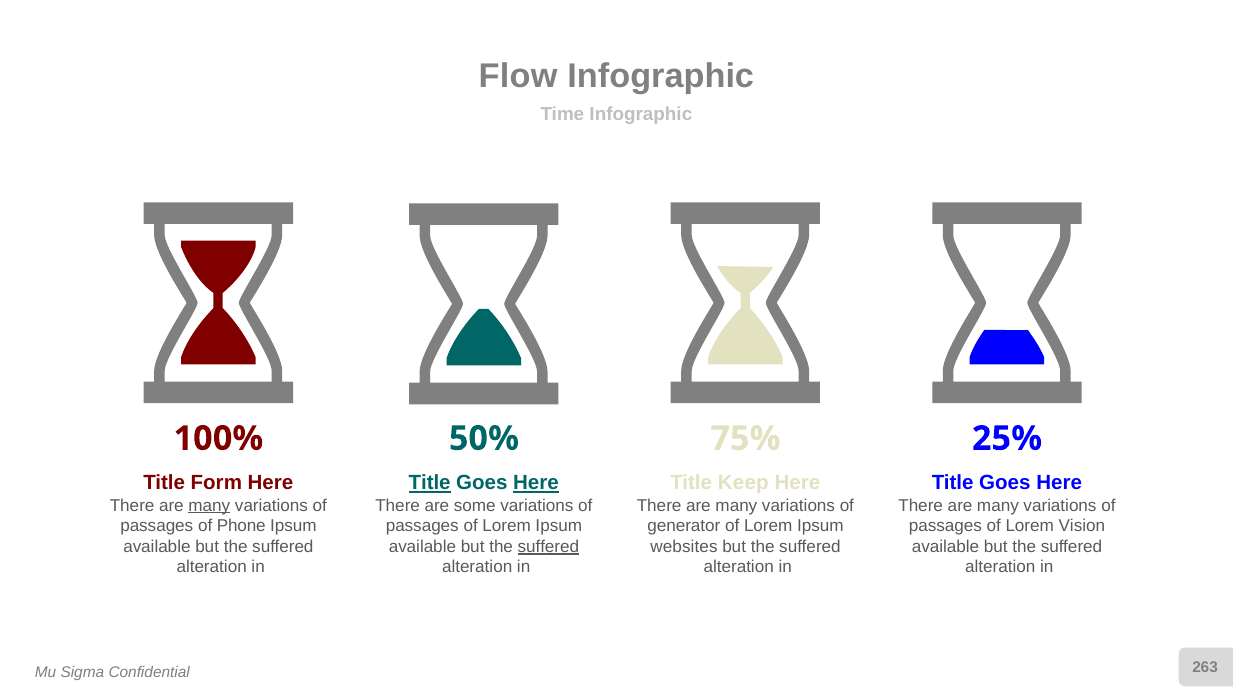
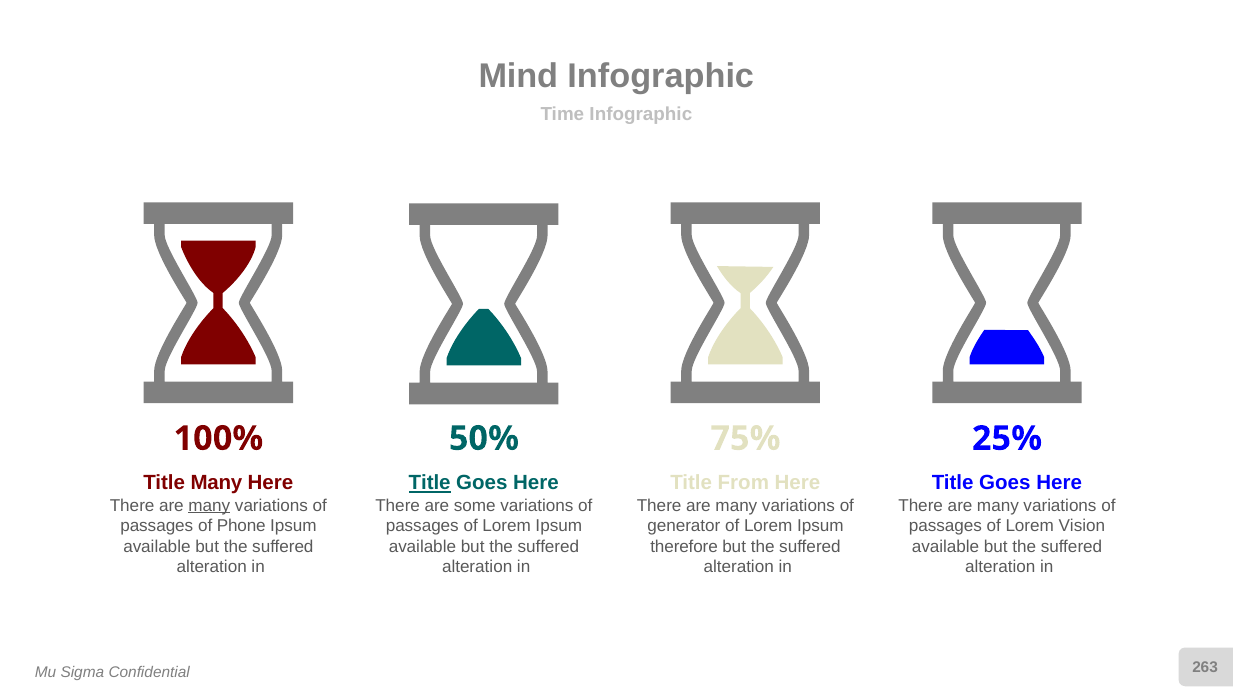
Flow: Flow -> Mind
Title Form: Form -> Many
Here at (536, 484) underline: present -> none
Keep: Keep -> From
suffered at (548, 547) underline: present -> none
websites: websites -> therefore
